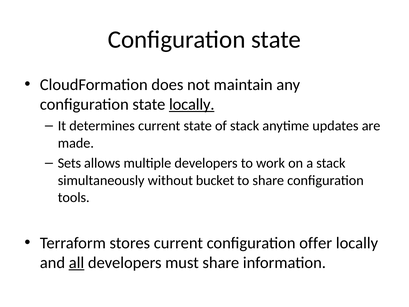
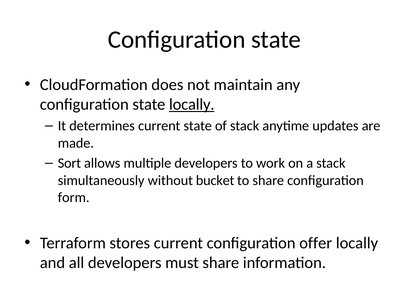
Sets: Sets -> Sort
tools: tools -> form
all underline: present -> none
